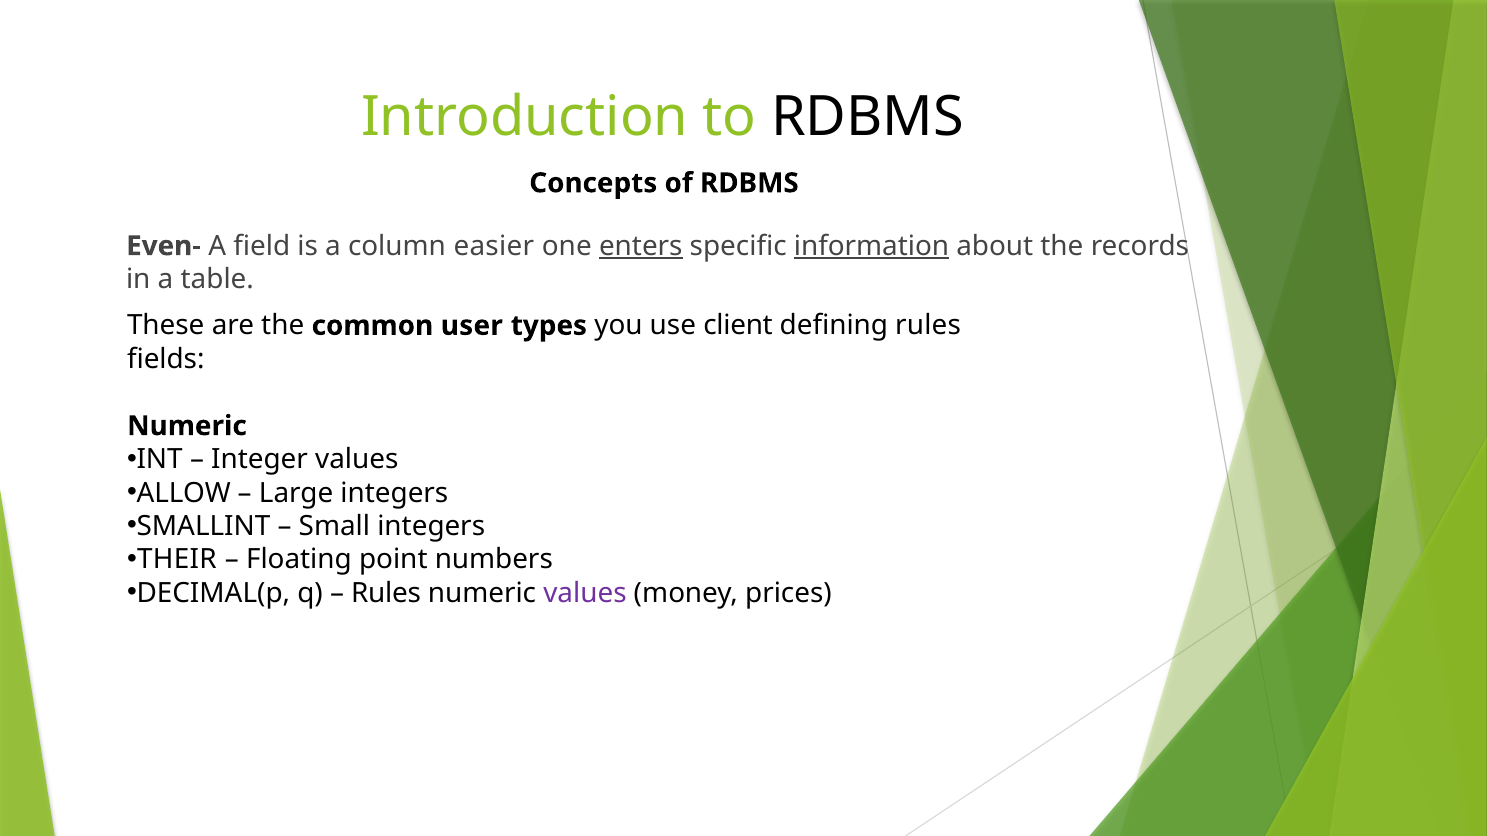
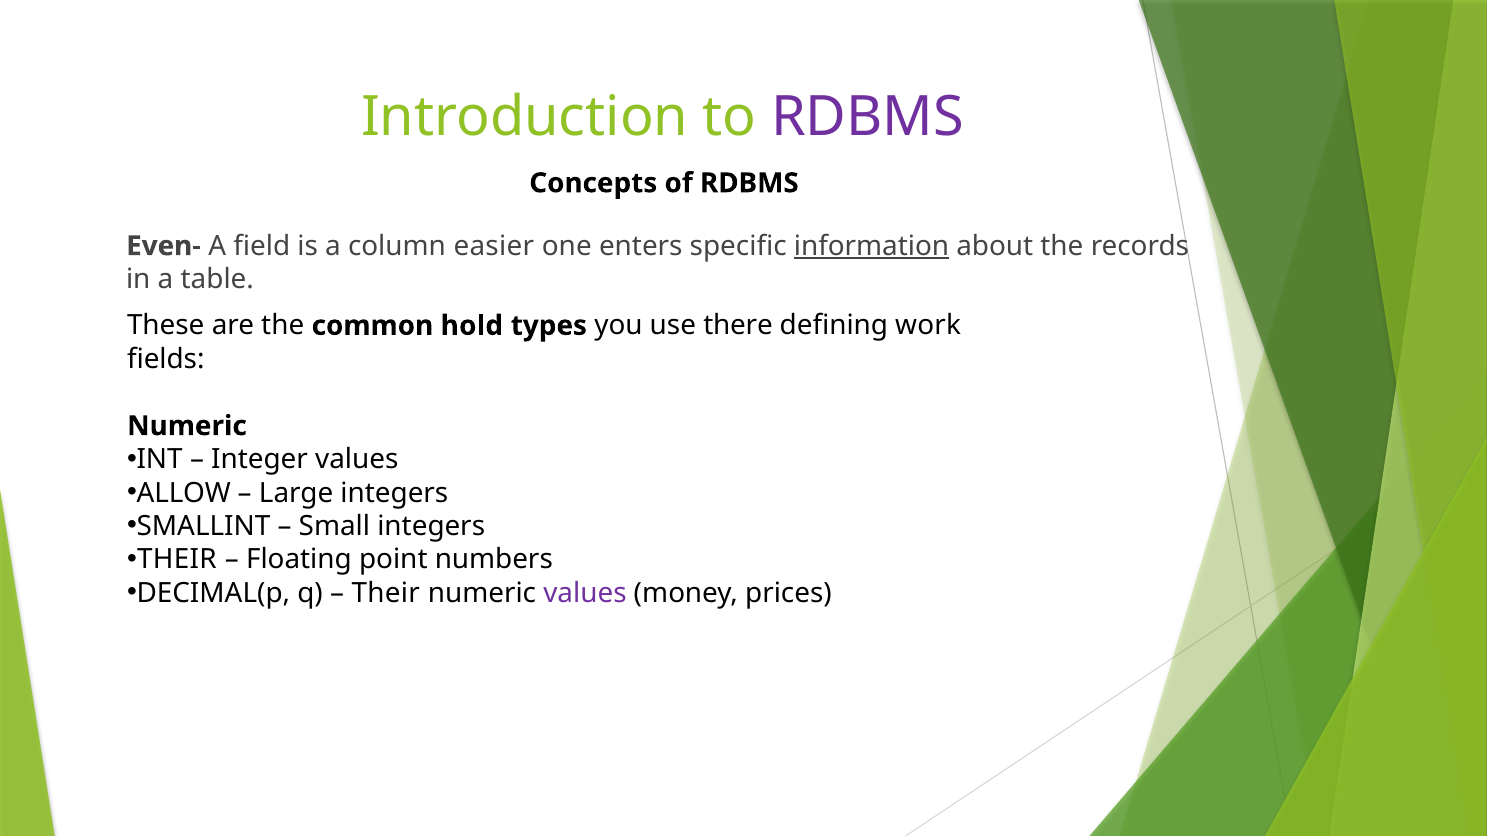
RDBMS at (868, 117) colour: black -> purple
enters underline: present -> none
user: user -> hold
client: client -> there
defining rules: rules -> work
Rules at (386, 593): Rules -> Their
